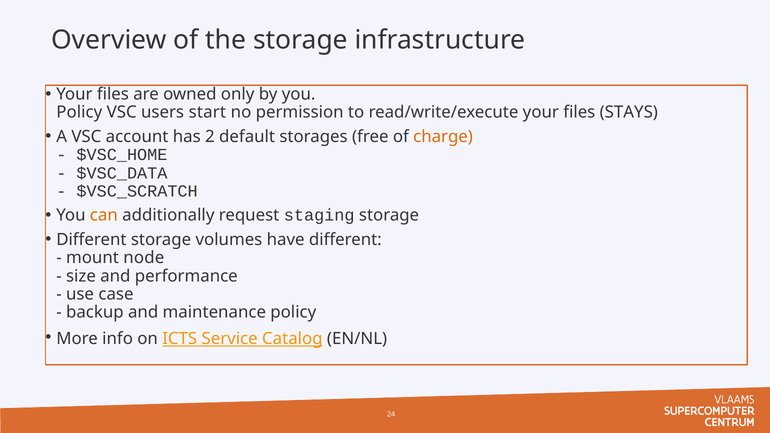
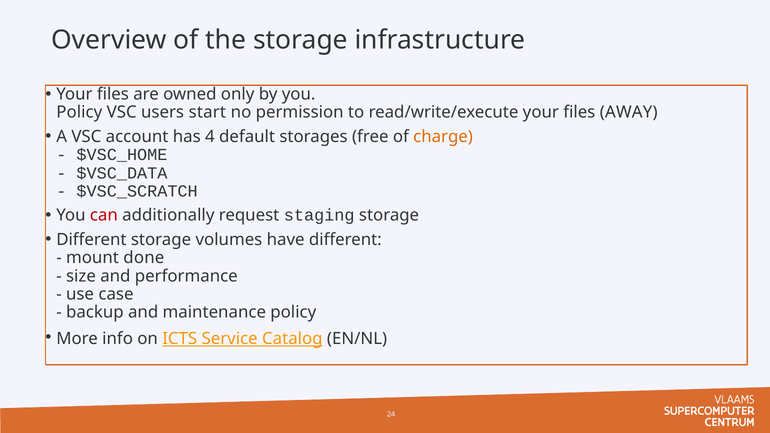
STAYS: STAYS -> AWAY
2: 2 -> 4
can colour: orange -> red
node: node -> done
